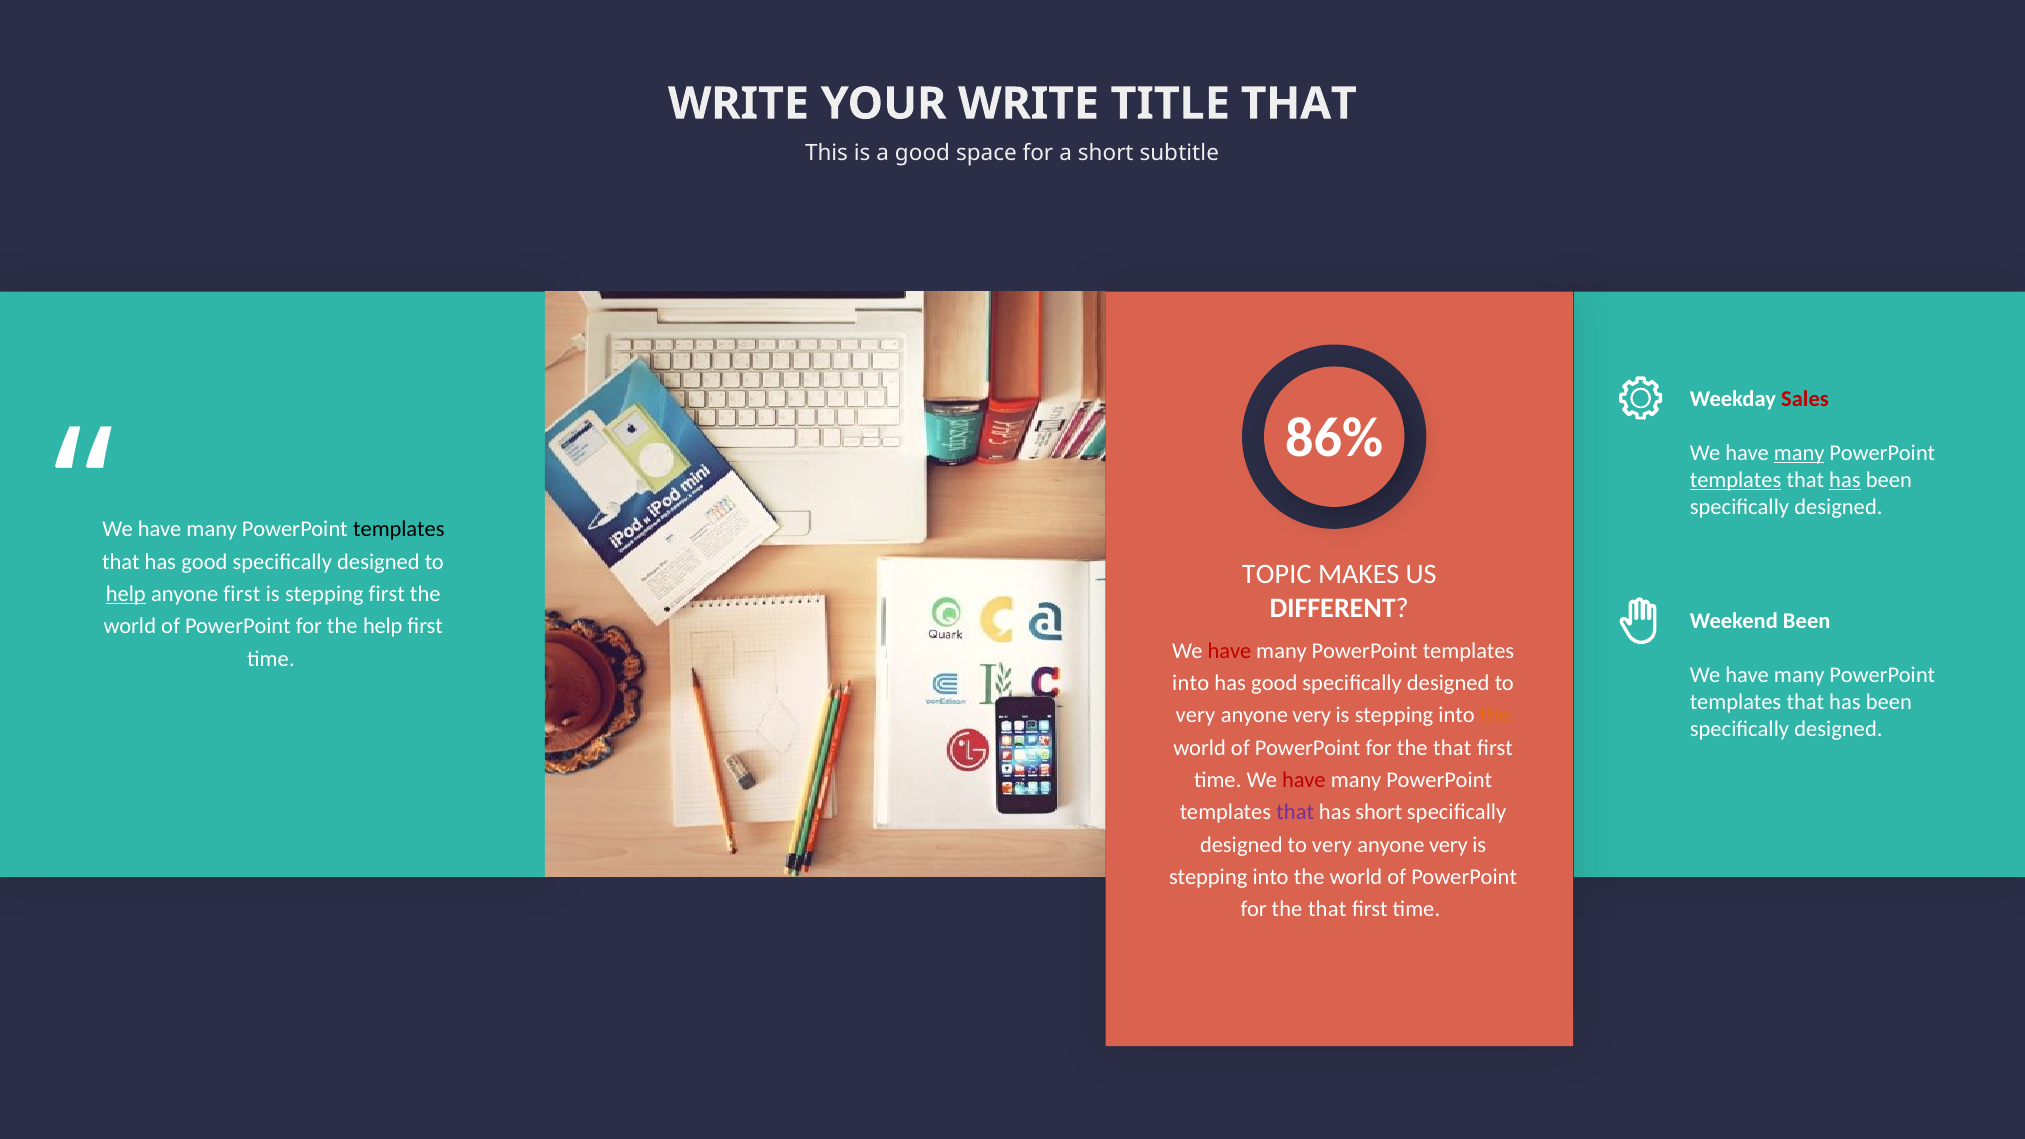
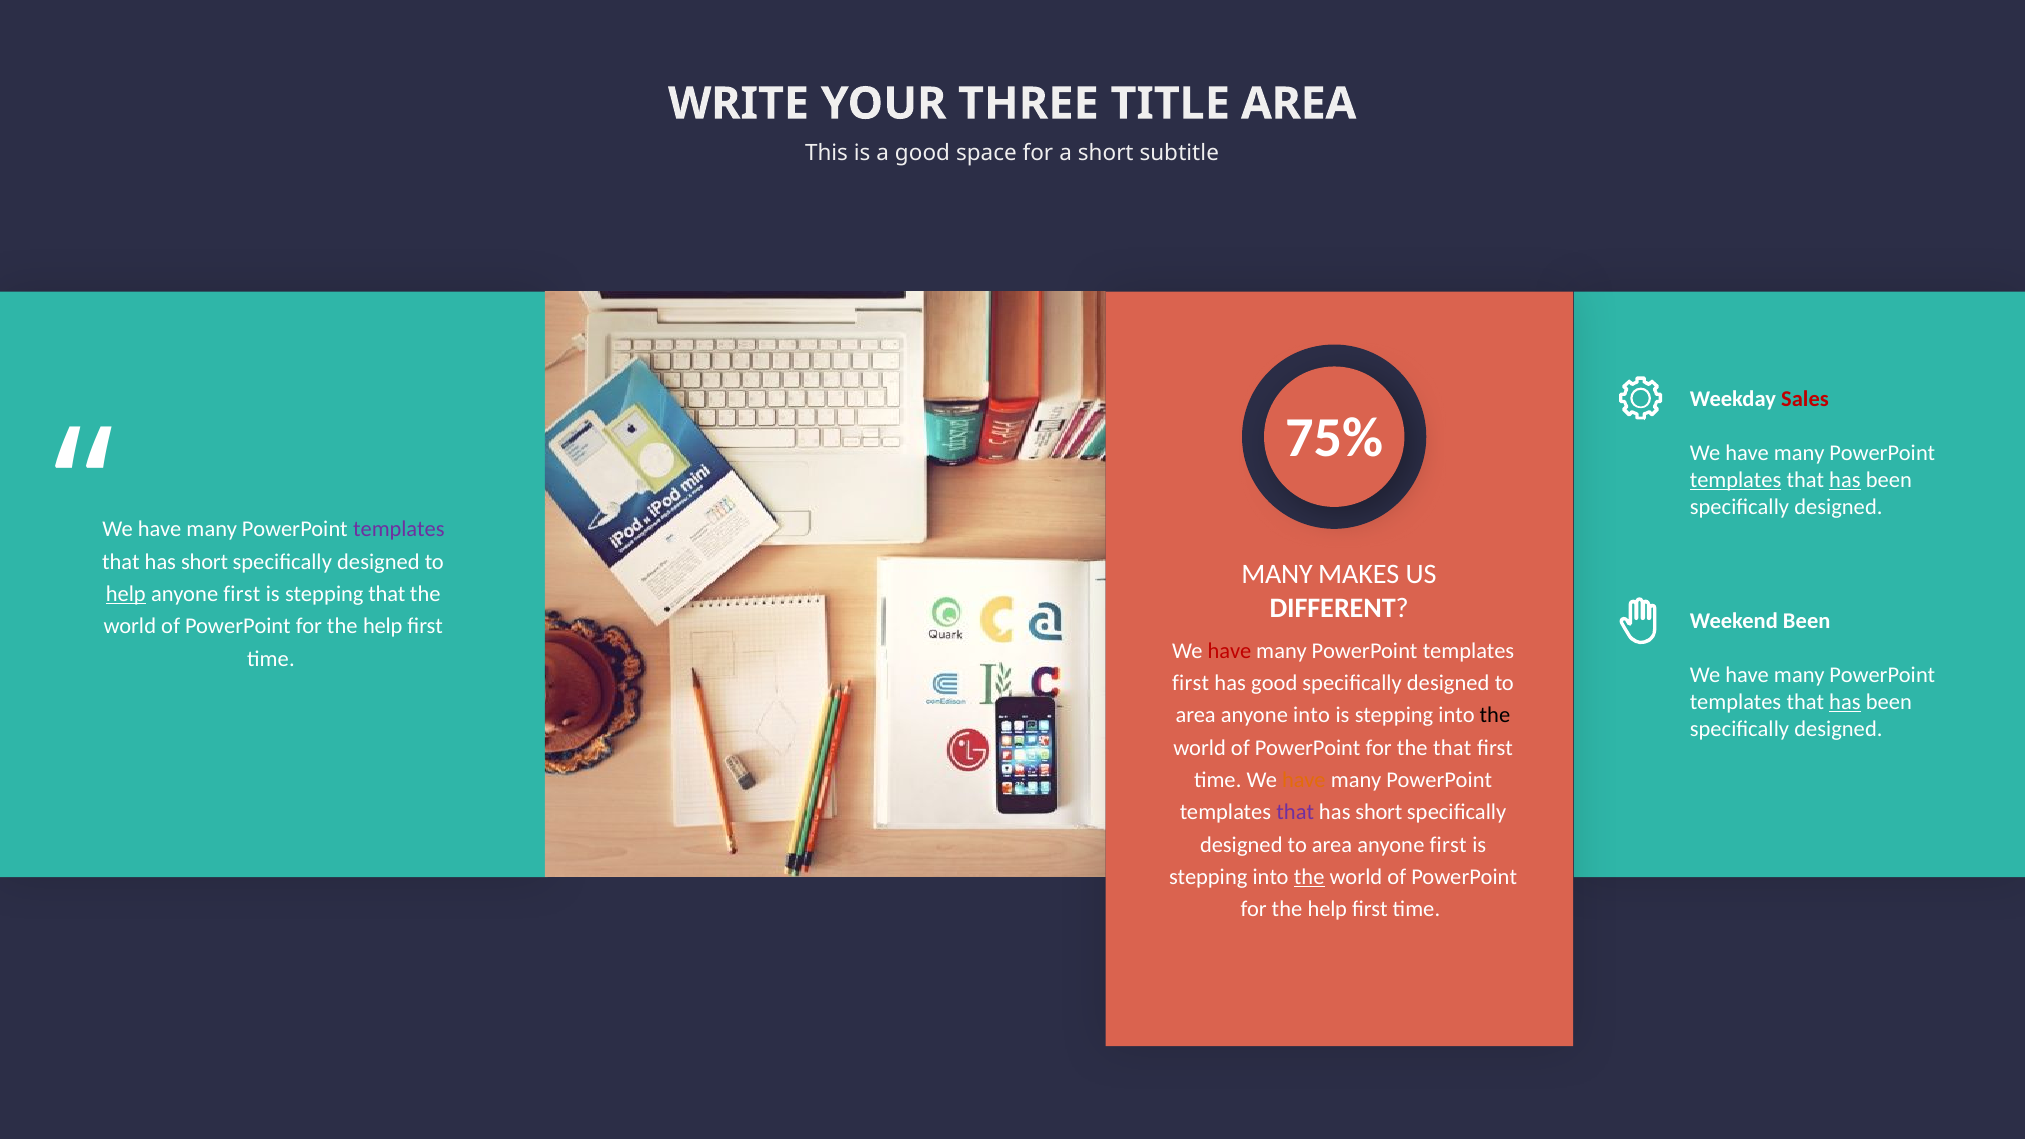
YOUR WRITE: WRITE -> THREE
TITLE THAT: THAT -> AREA
86%: 86% -> 75%
many at (1799, 453) underline: present -> none
templates at (399, 529) colour: black -> purple
good at (204, 562): good -> short
TOPIC at (1277, 574): TOPIC -> MANY
stepping first: first -> that
into at (1191, 683): into -> first
has at (1845, 702) underline: none -> present
very at (1196, 715): very -> area
very at (1312, 715): very -> into
the at (1495, 715) colour: orange -> black
have at (1304, 780) colour: red -> orange
very at (1332, 844): very -> area
very at (1448, 844): very -> first
the at (1309, 877) underline: none -> present
that at (1327, 909): that -> help
